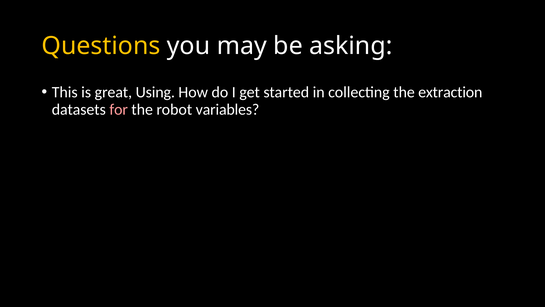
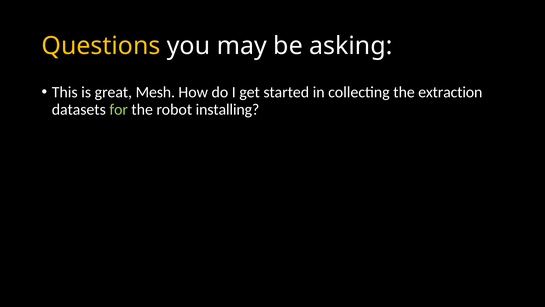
Using: Using -> Mesh
for colour: pink -> light green
variables: variables -> installing
